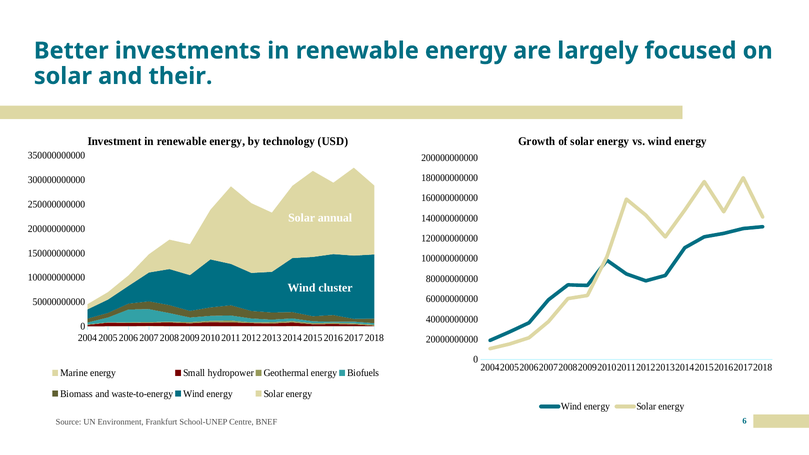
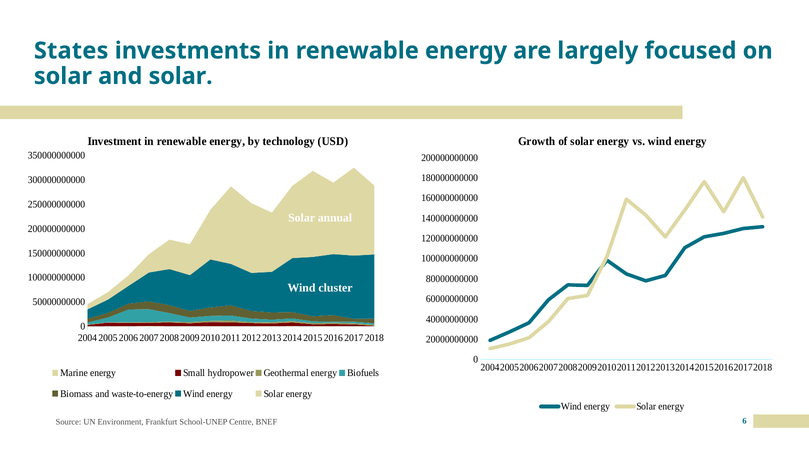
Better: Better -> States
and their: their -> solar
